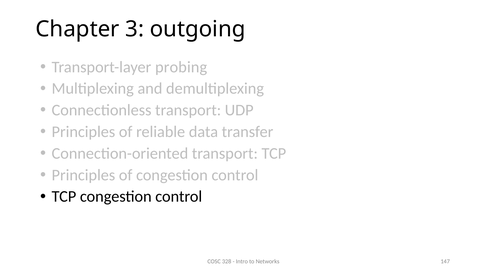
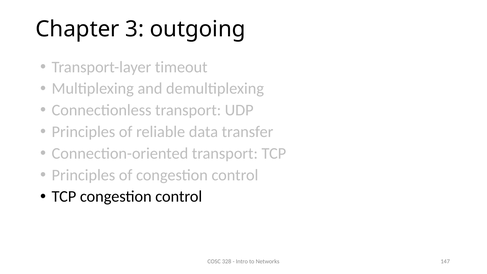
probing: probing -> timeout
